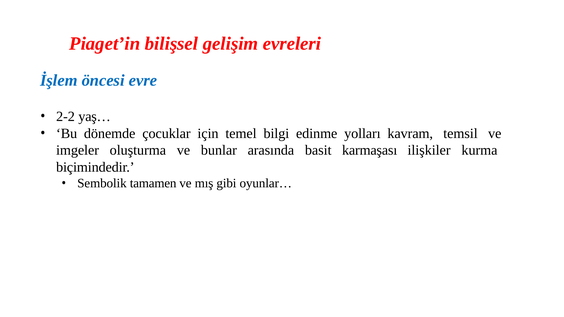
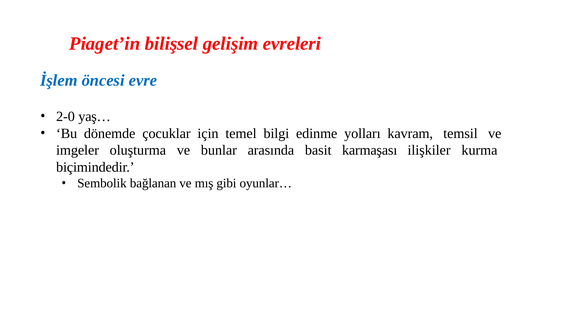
2-2: 2-2 -> 2-0
tamamen: tamamen -> bağlanan
